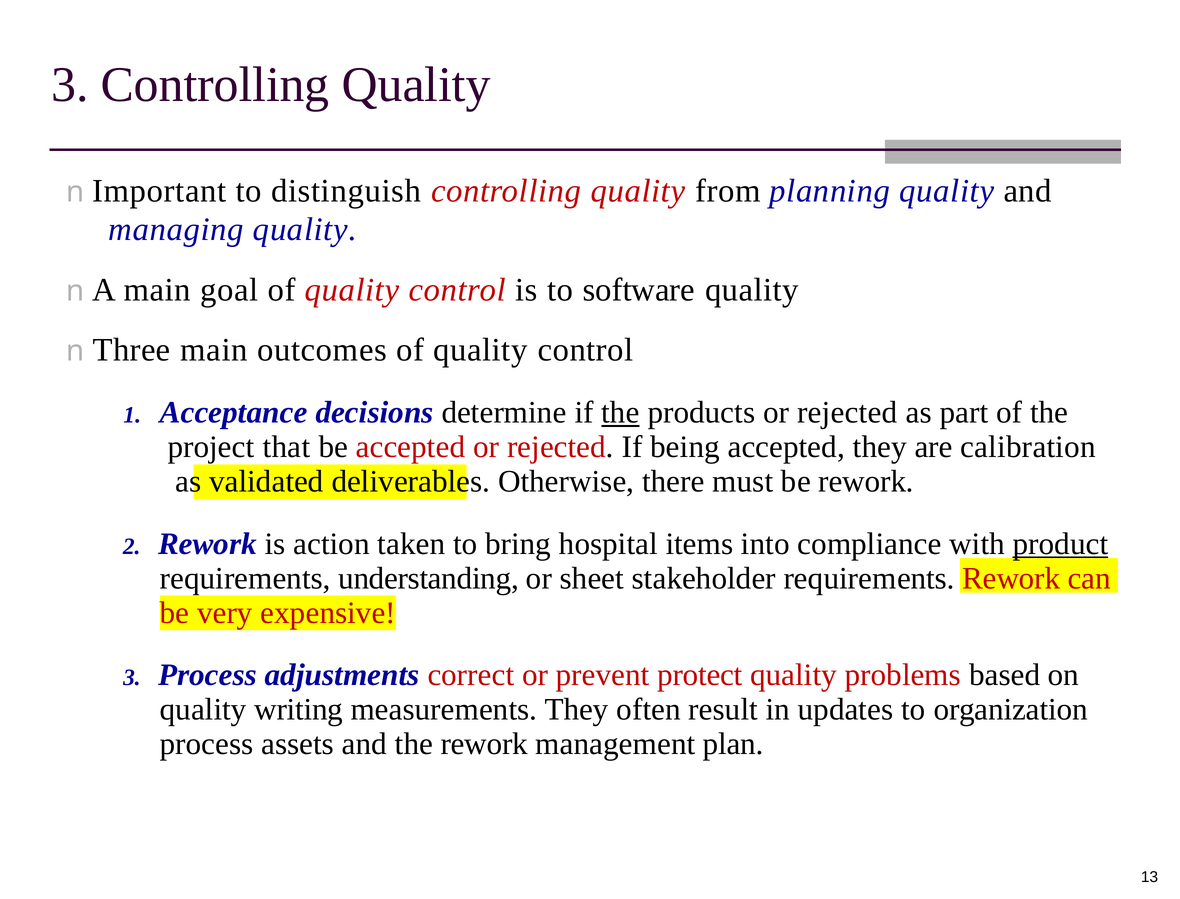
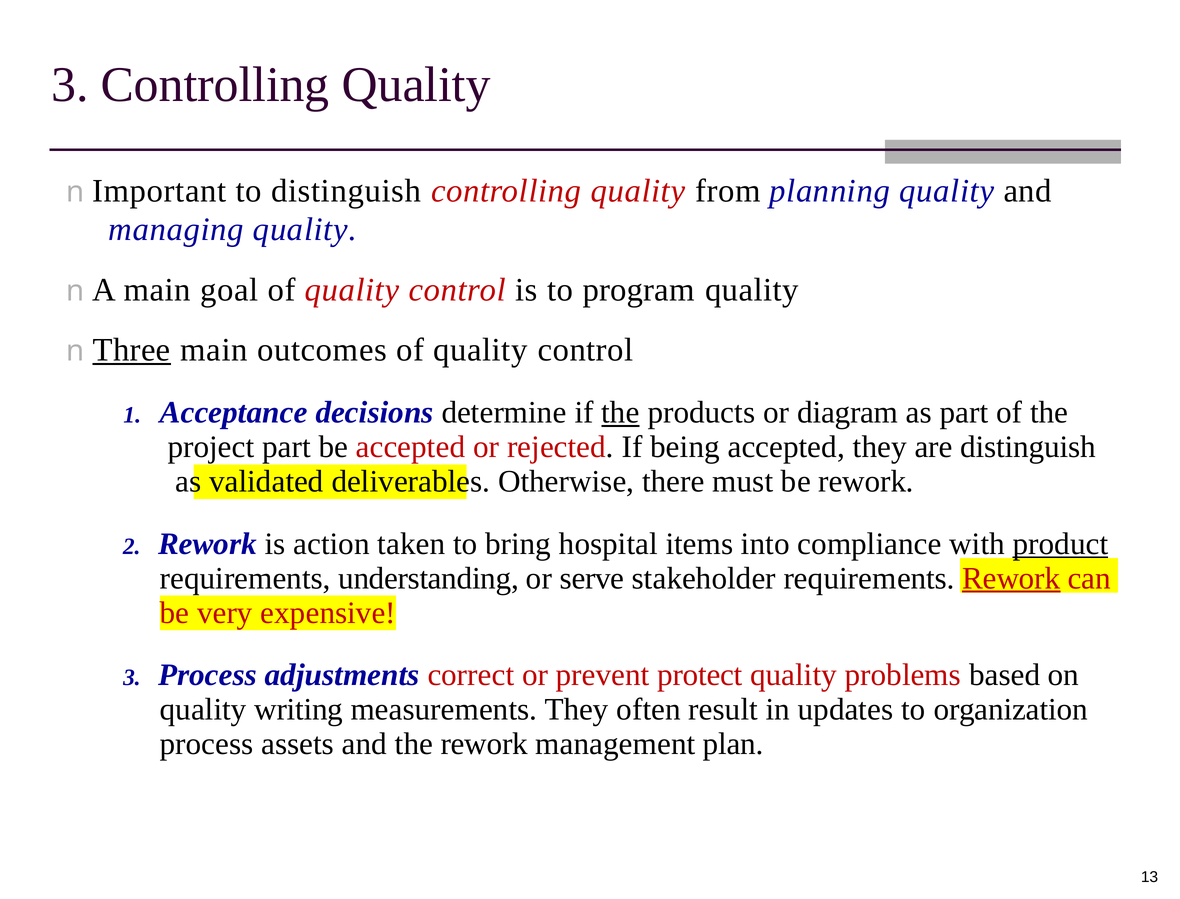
software: software -> program
Three underline: none -> present
products or rejected: rejected -> diagram
project that: that -> part
are calibration: calibration -> distinguish
sheet: sheet -> serve
Rework at (1011, 578) underline: none -> present
